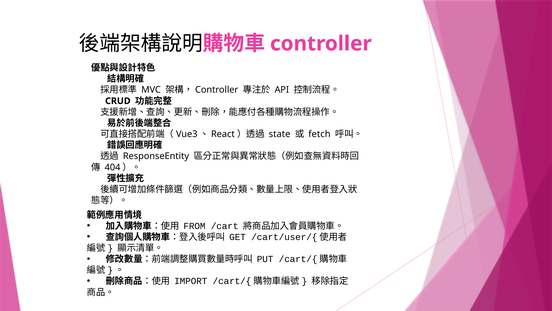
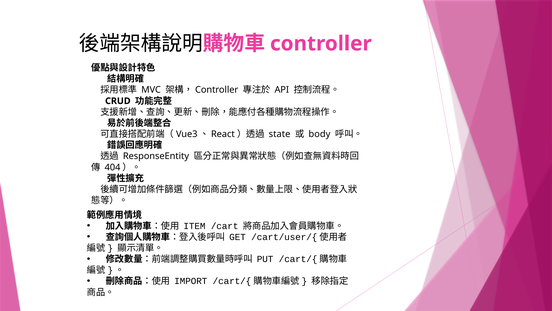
fetch: fetch -> body
FROM: FROM -> ITEM
